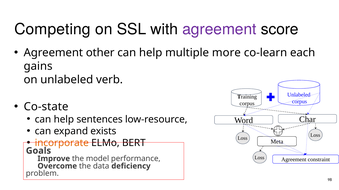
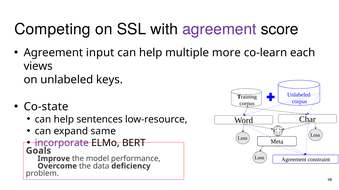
other: other -> input
gains: gains -> views
verb: verb -> keys
exists: exists -> same
incorporate colour: orange -> purple
